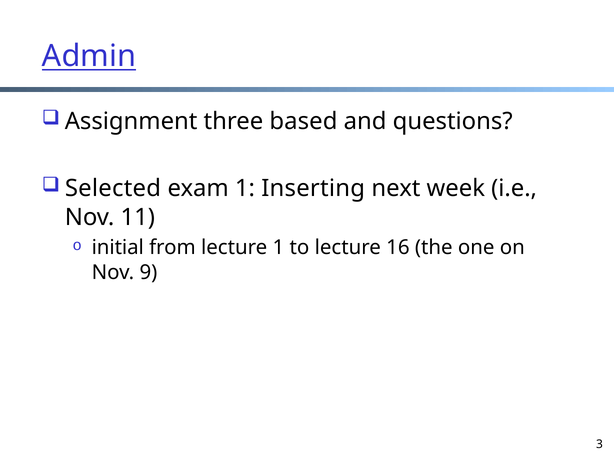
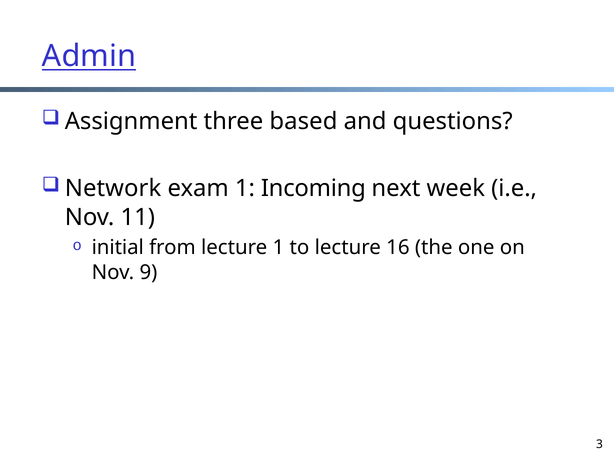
Selected: Selected -> Network
Inserting: Inserting -> Incoming
